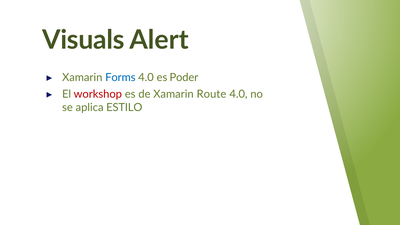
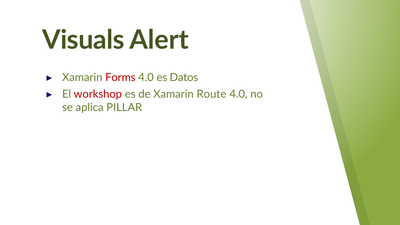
Forms colour: blue -> red
Poder: Poder -> Datos
ESTILO: ESTILO -> PILLAR
